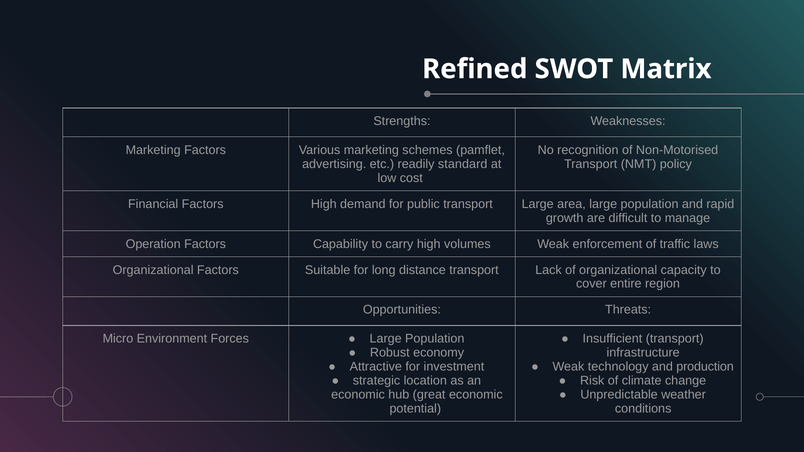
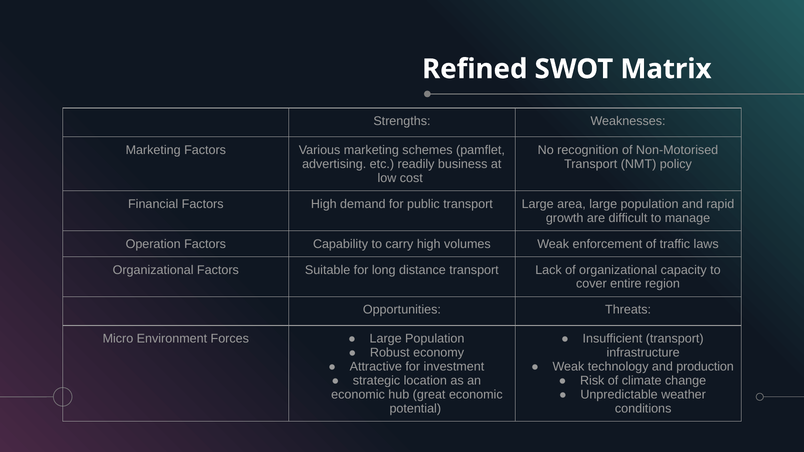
standard: standard -> business
